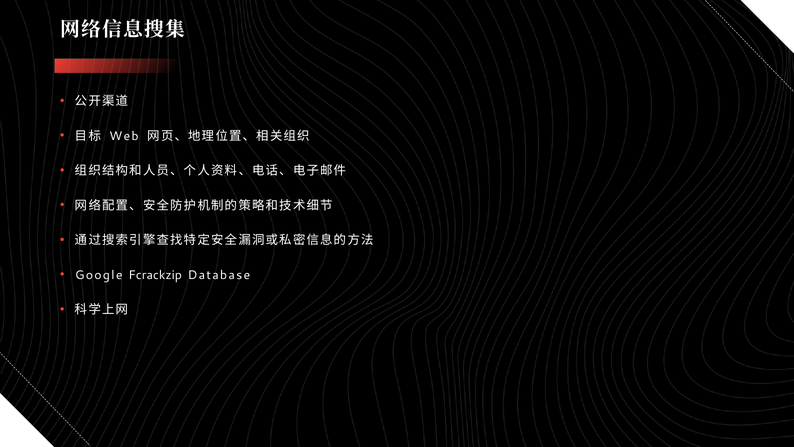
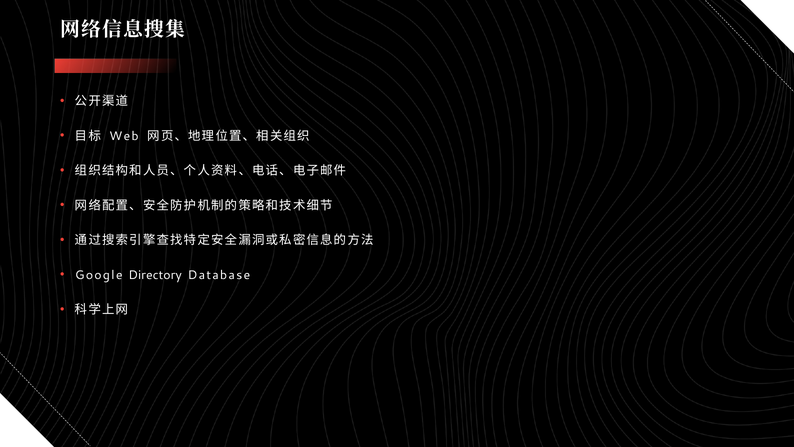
Fcrackzip: Fcrackzip -> Directory
